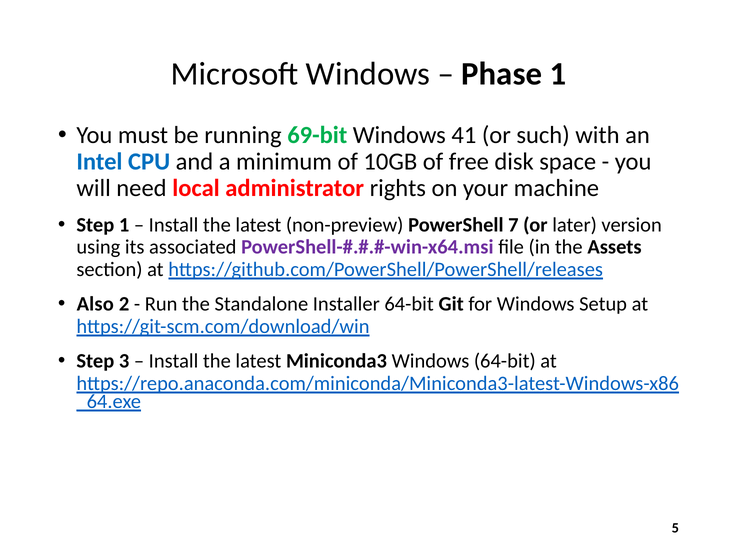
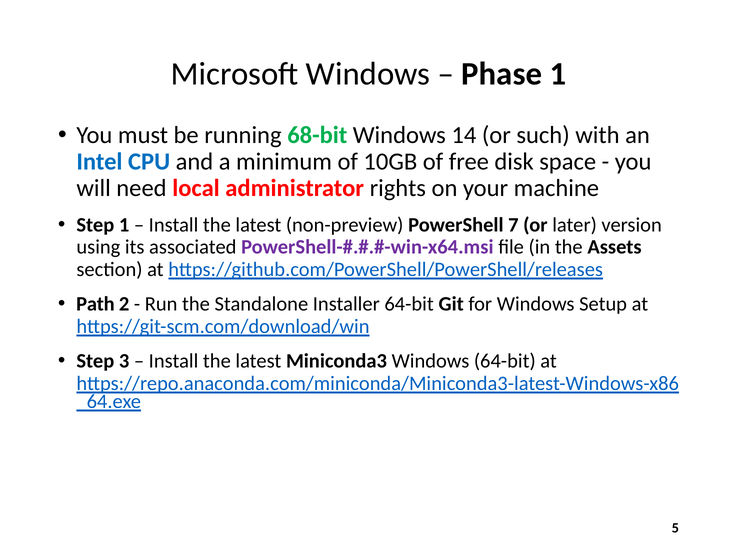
69-bit: 69-bit -> 68-bit
41: 41 -> 14
Also: Also -> Path
